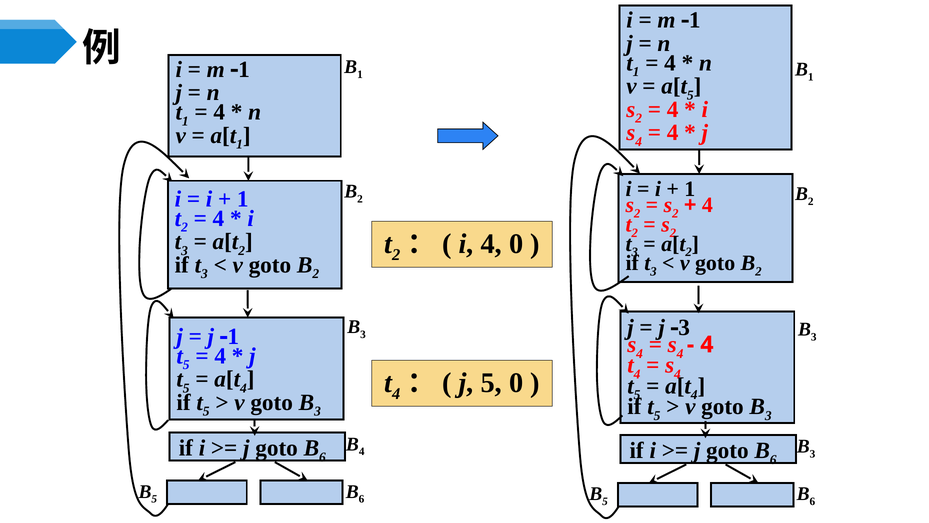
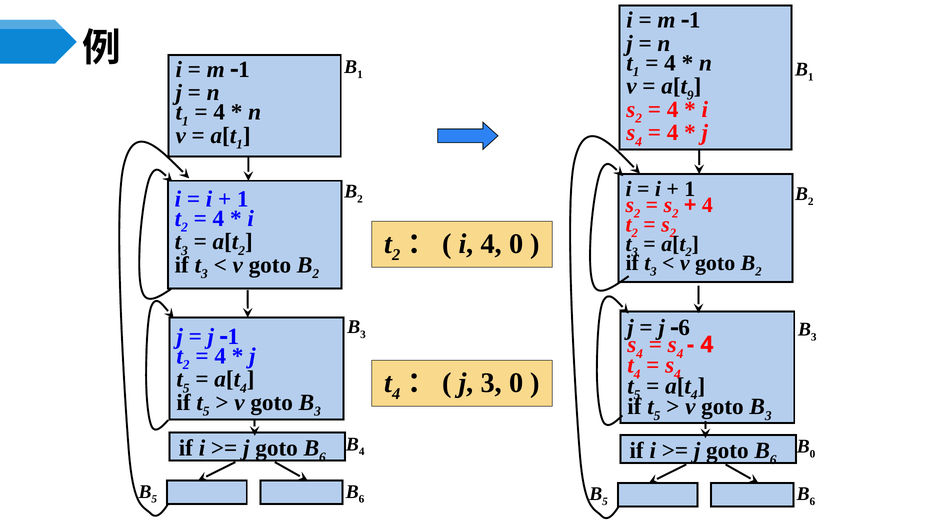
5 at (690, 95): 5 -> 9
3 at (684, 328): 3 -> 6
5 at (186, 365): 5 -> 2
j 5: 5 -> 3
3 at (812, 454): 3 -> 0
